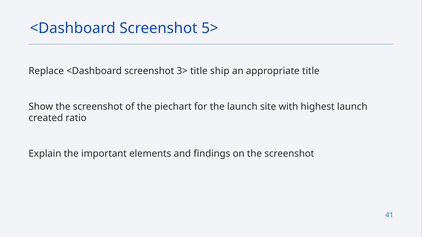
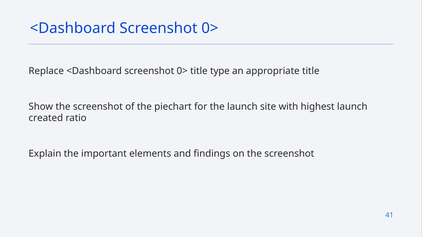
5> at (210, 28): 5> -> 0>
Replace <Dashboard screenshot 3>: 3> -> 0>
ship: ship -> type
